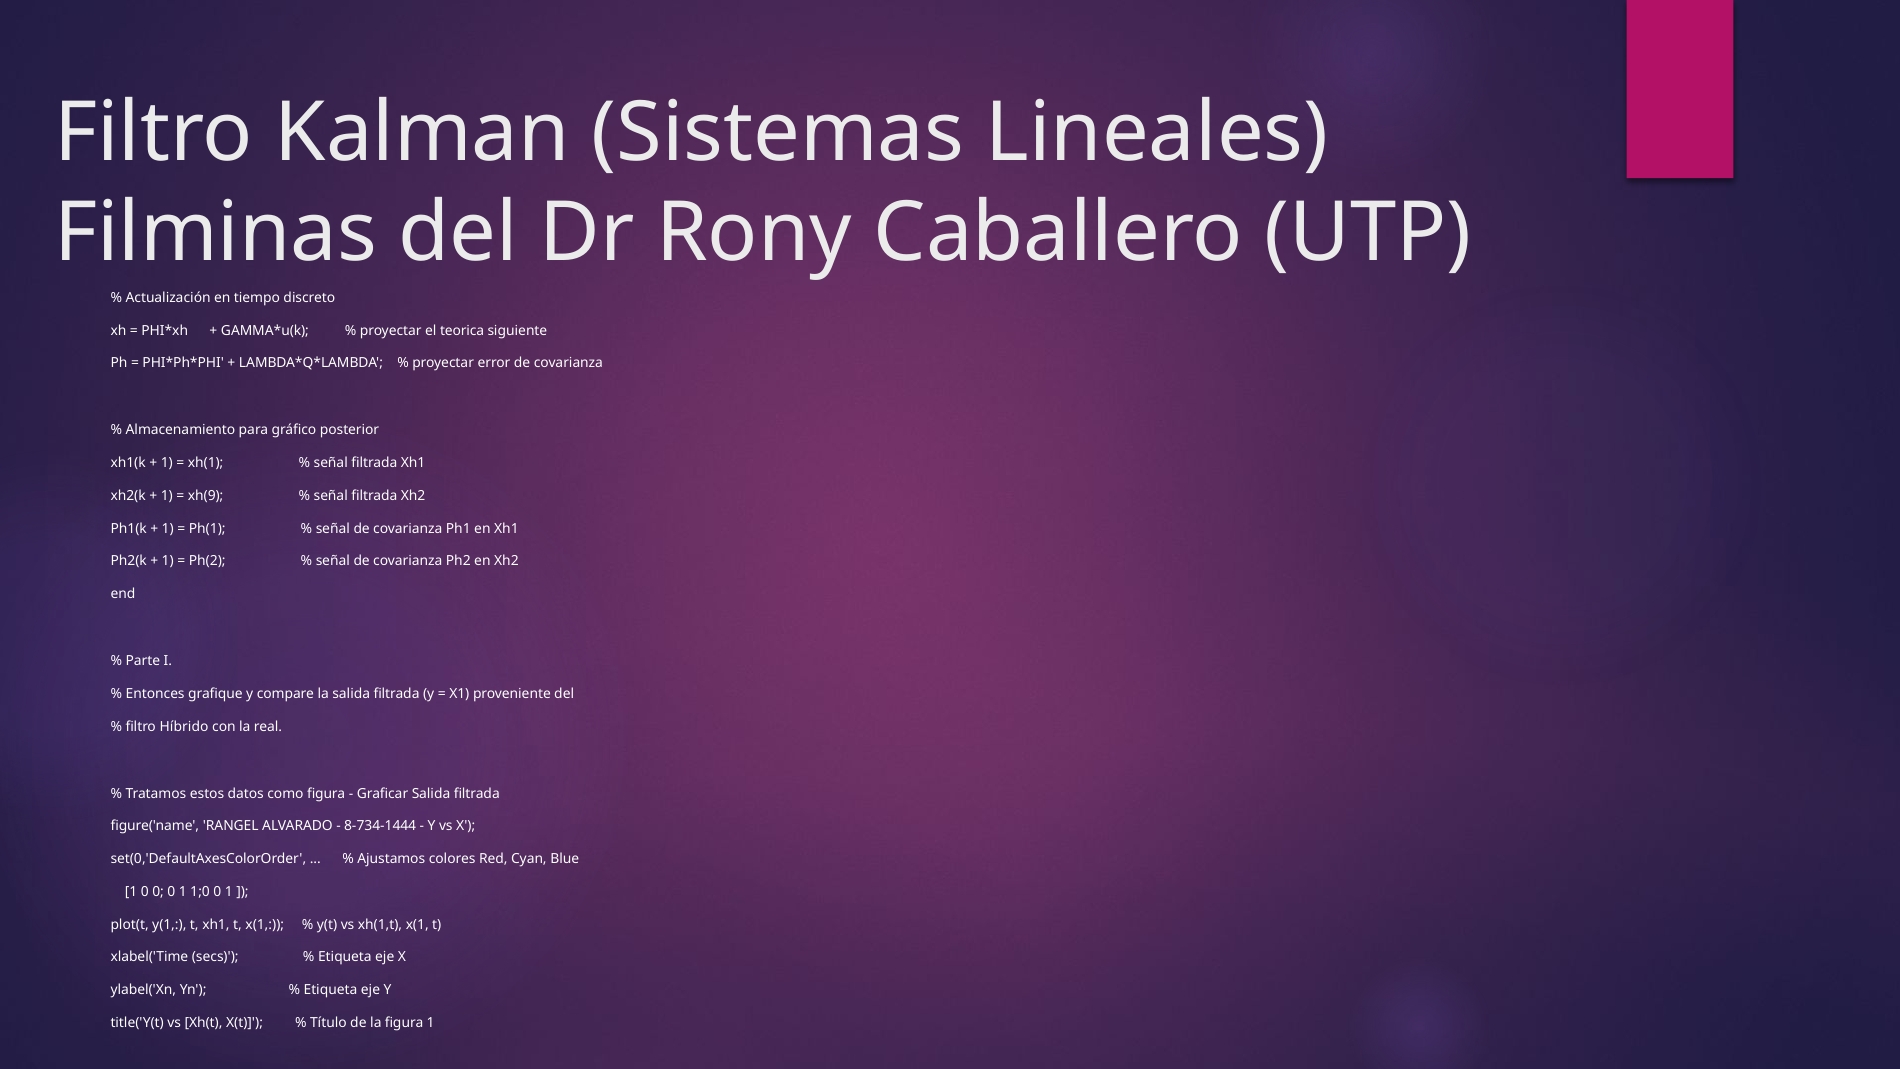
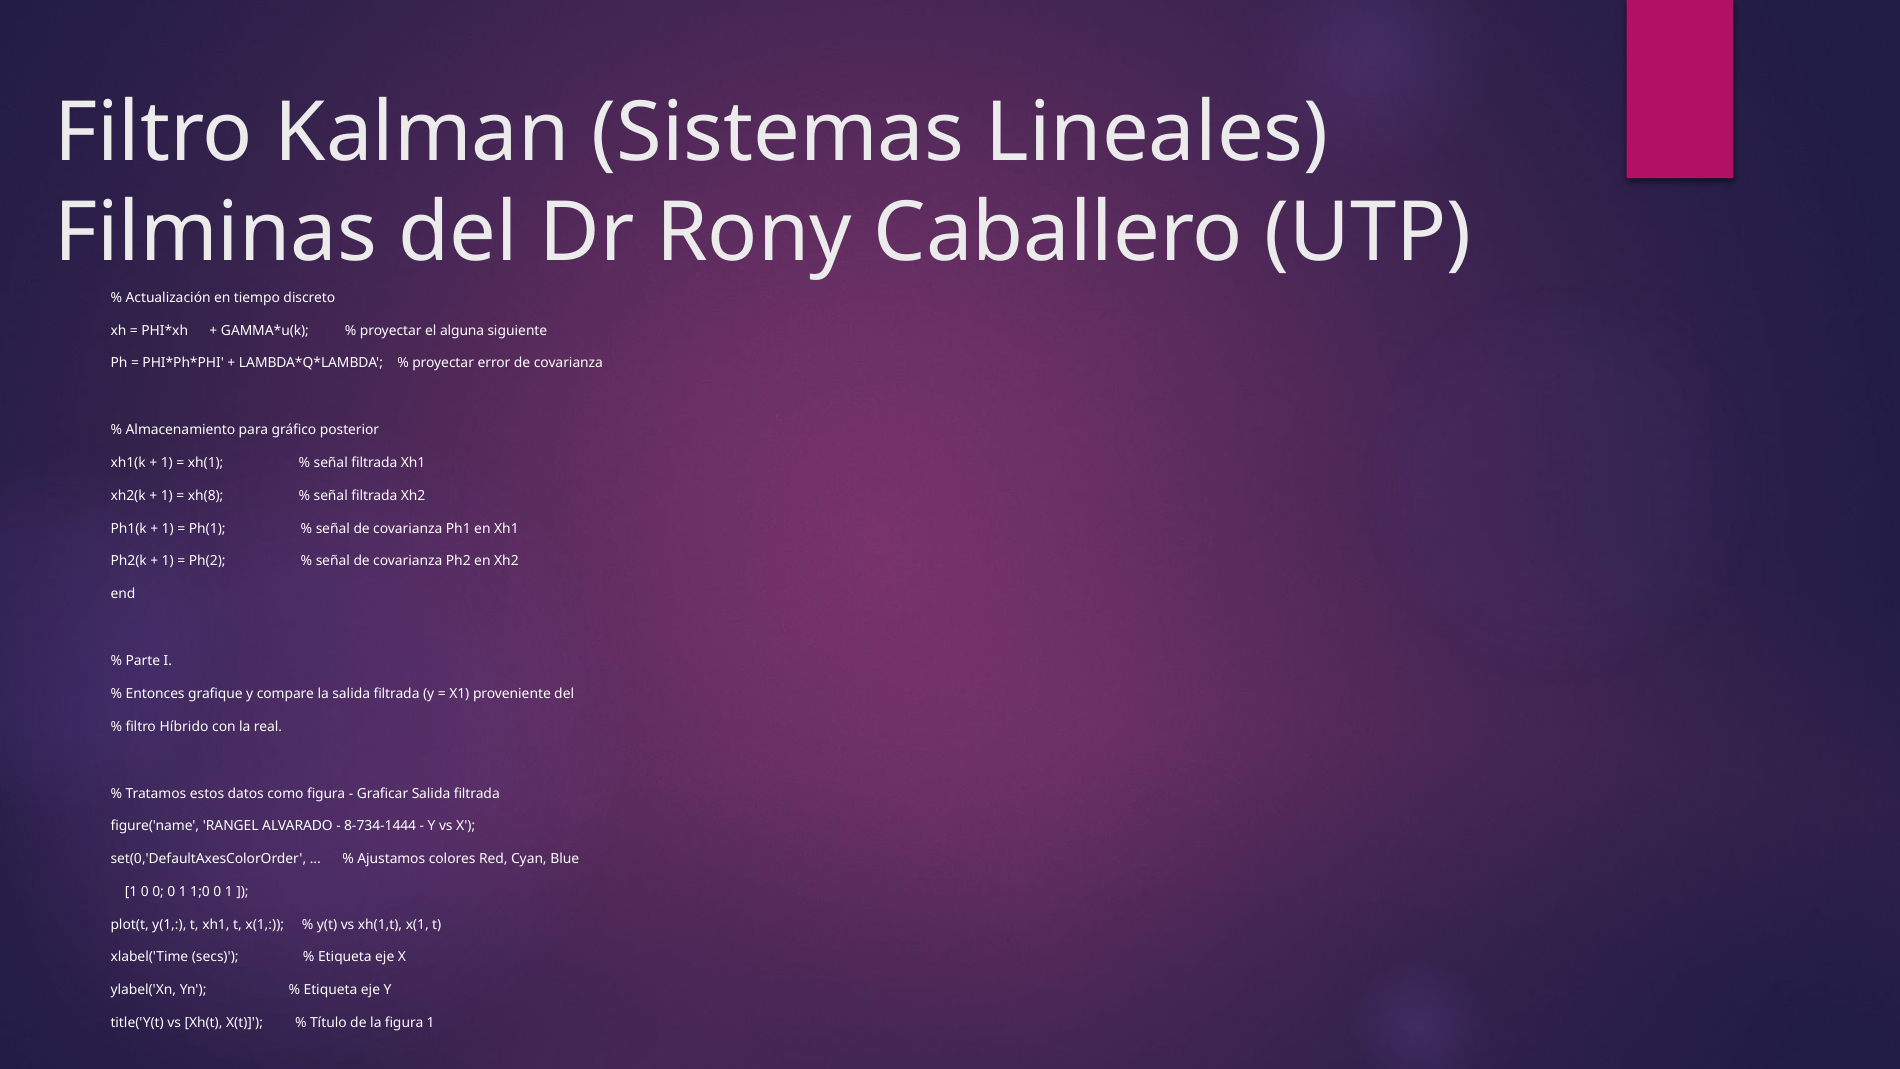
teorica: teorica -> alguna
xh(9: xh(9 -> xh(8
